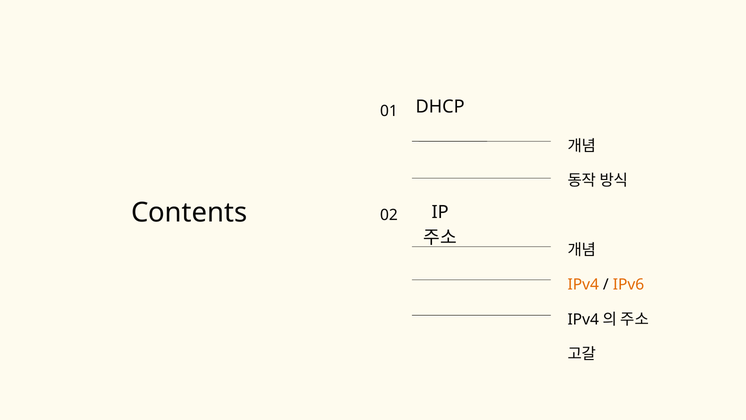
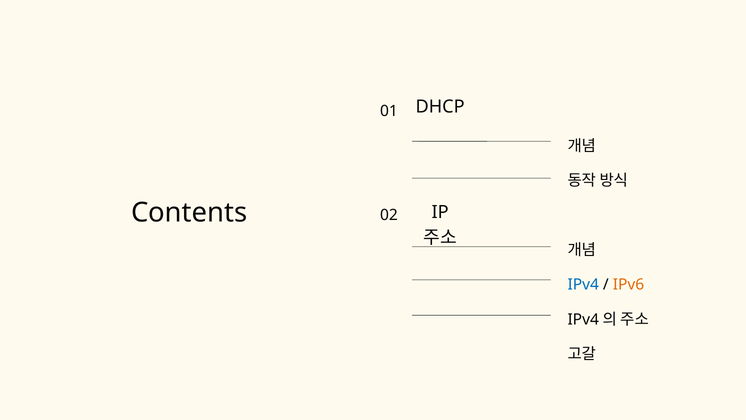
IPv4 at (583, 284) colour: orange -> blue
